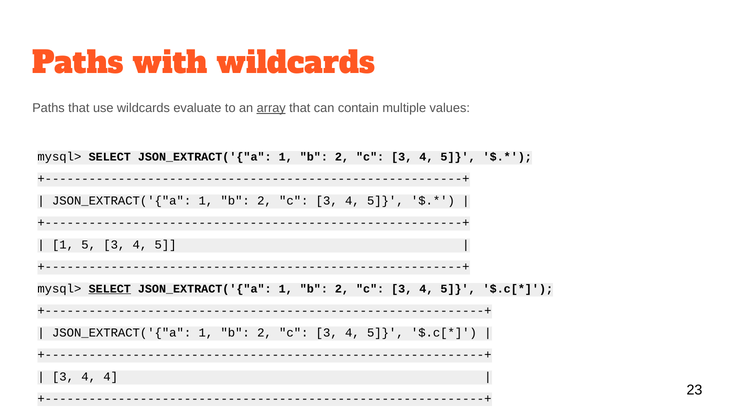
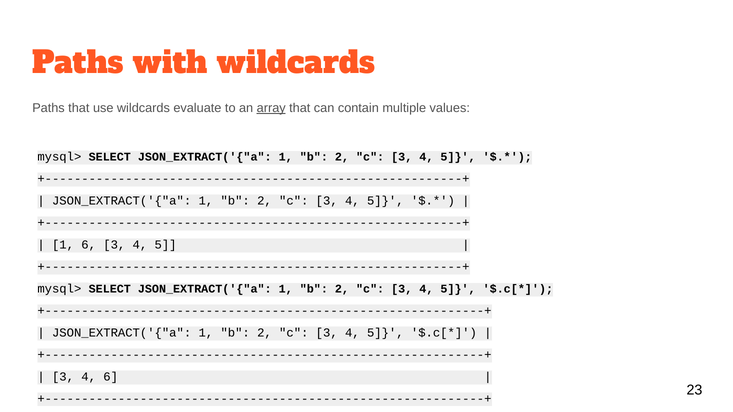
1 5: 5 -> 6
SELECT at (110, 289) underline: present -> none
4 4: 4 -> 6
